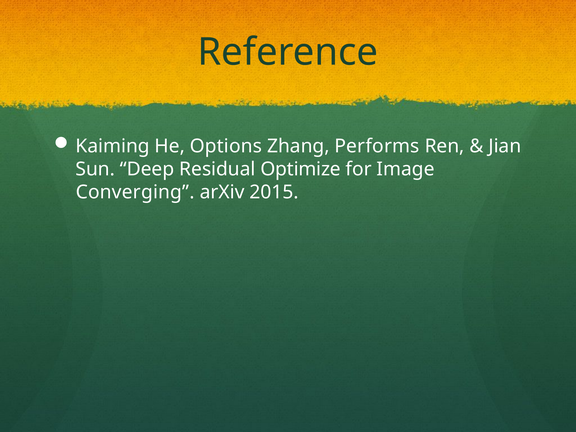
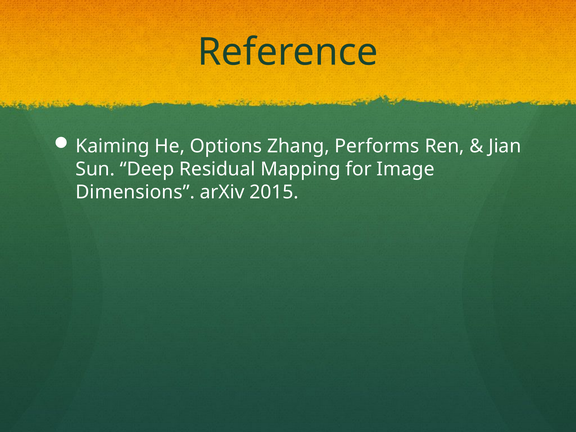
Optimize: Optimize -> Mapping
Converging: Converging -> Dimensions
